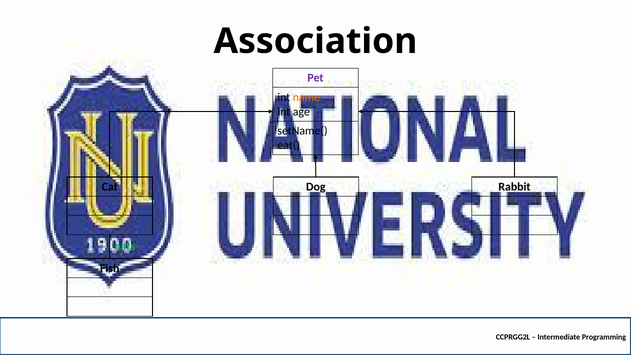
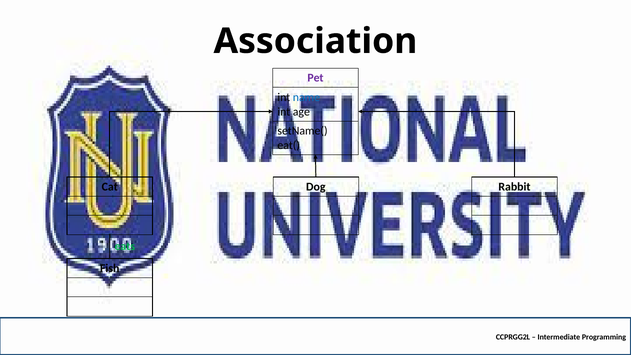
name colour: orange -> blue
